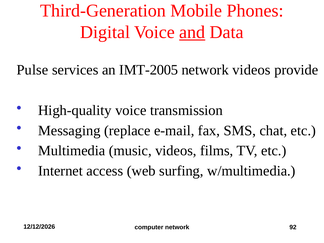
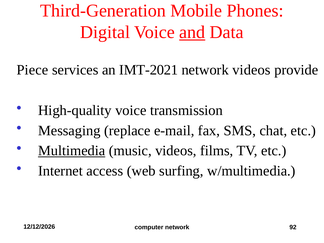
Pulse: Pulse -> Piece
IMT-2005: IMT-2005 -> IMT-2021
Multimedia underline: none -> present
